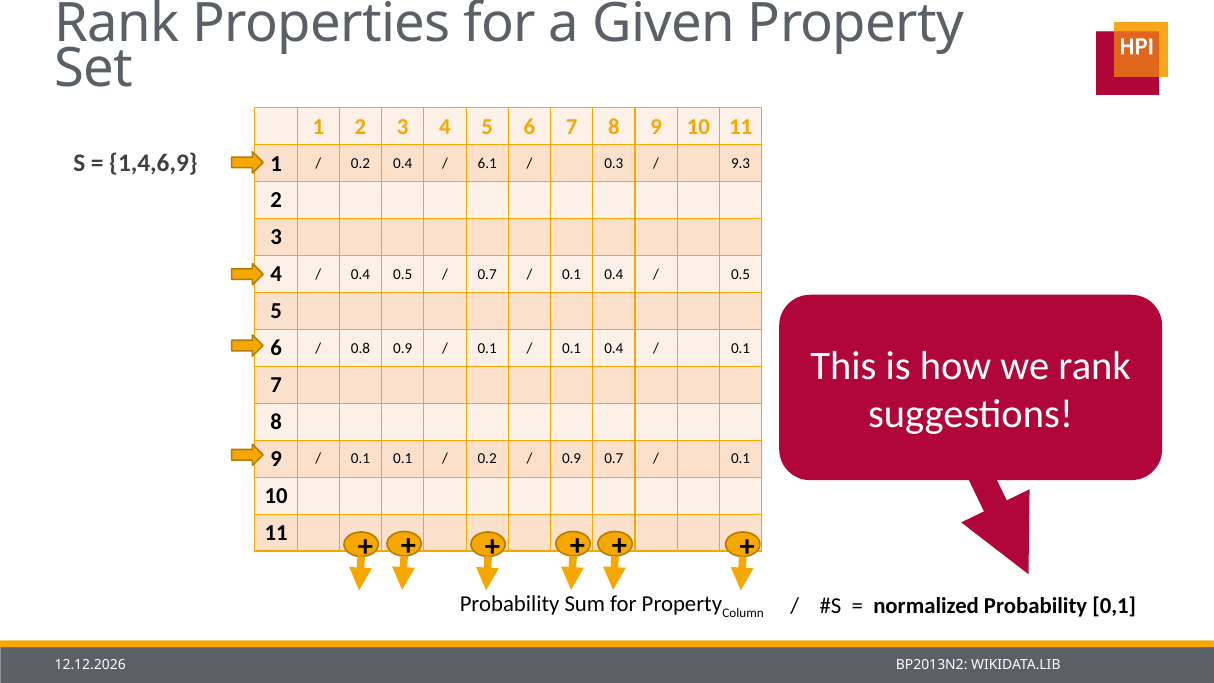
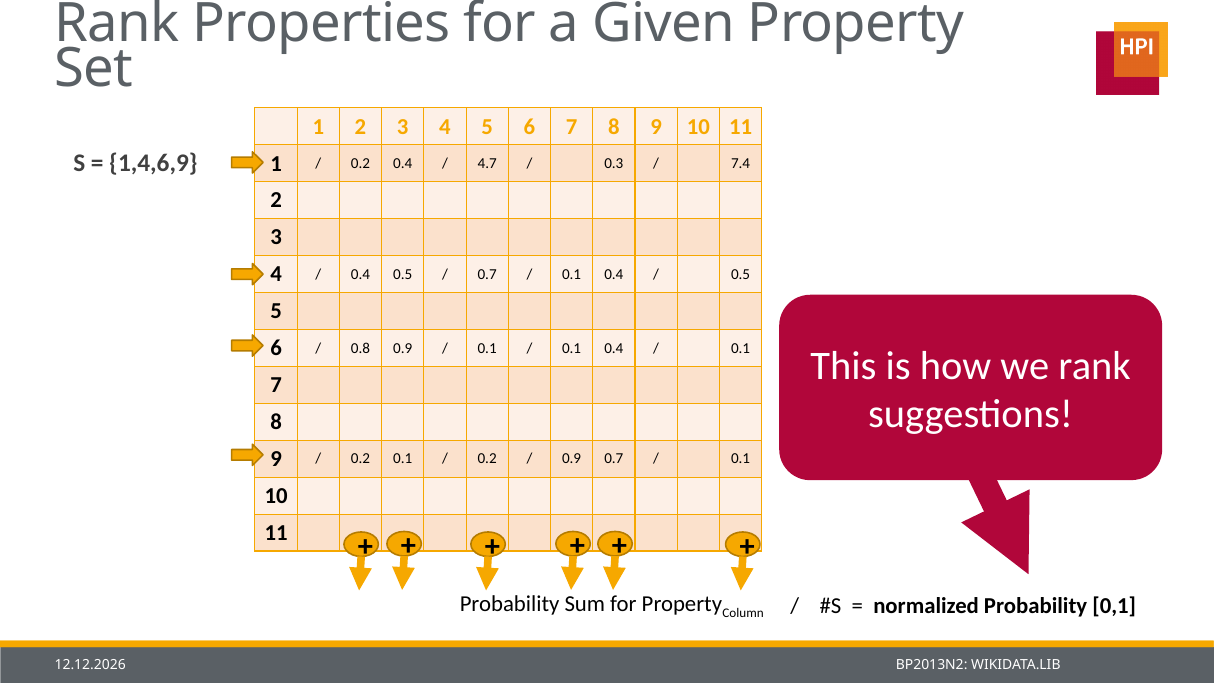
6.1: 6.1 -> 4.7
9.3: 9.3 -> 7.4
0.1 at (361, 459): 0.1 -> 0.2
